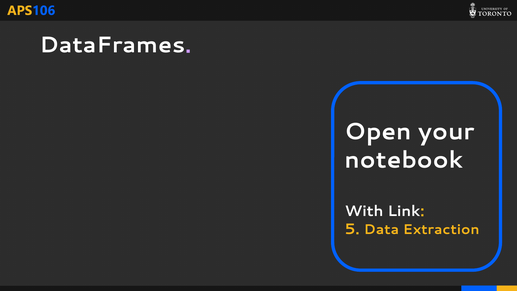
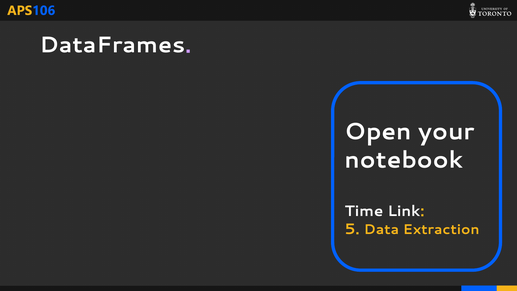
With: With -> Time
